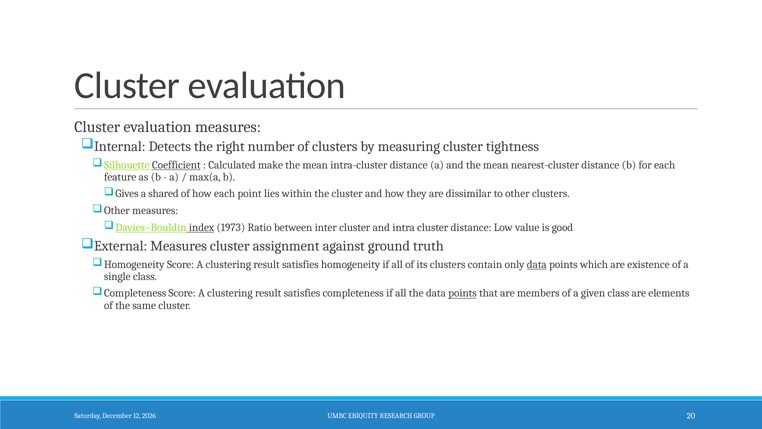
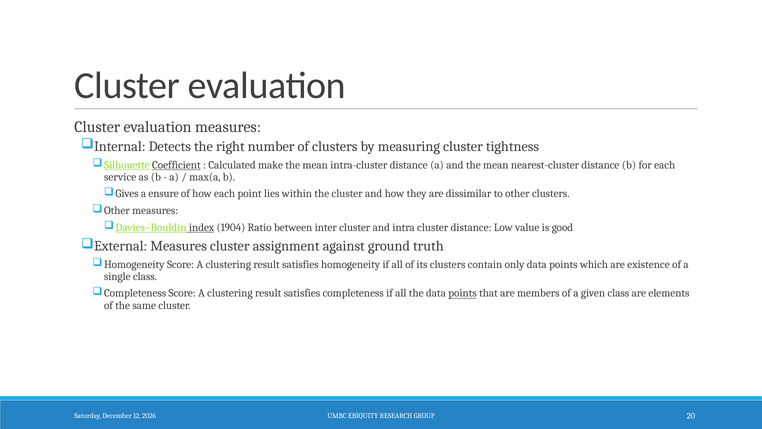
feature: feature -> service
shared: shared -> ensure
1973: 1973 -> 1904
data at (537, 264) underline: present -> none
